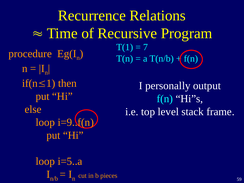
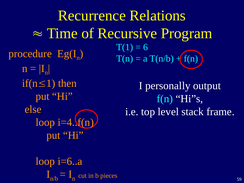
7: 7 -> 6
i=9..f(n: i=9..f(n -> i=4..f(n
i=5..a: i=5..a -> i=6..a
